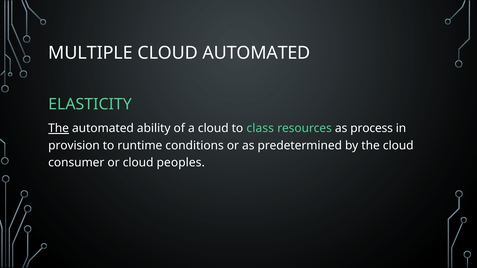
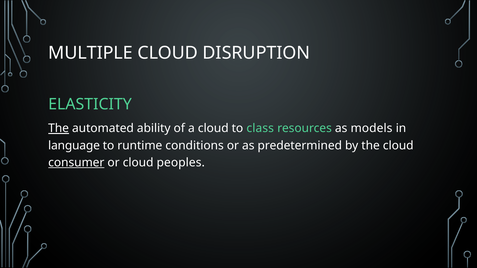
CLOUD AUTOMATED: AUTOMATED -> DISRUPTION
process: process -> models
provision: provision -> language
consumer underline: none -> present
